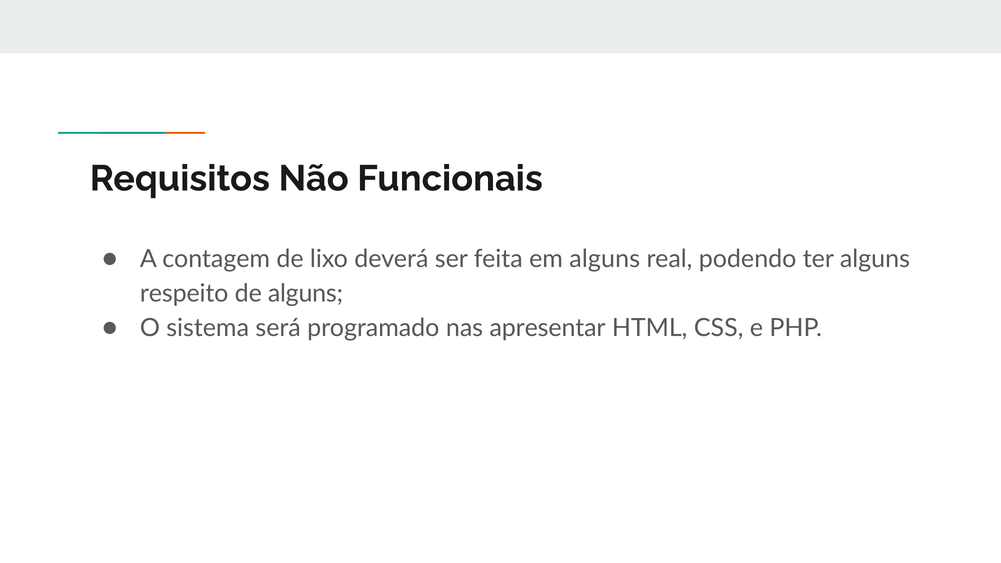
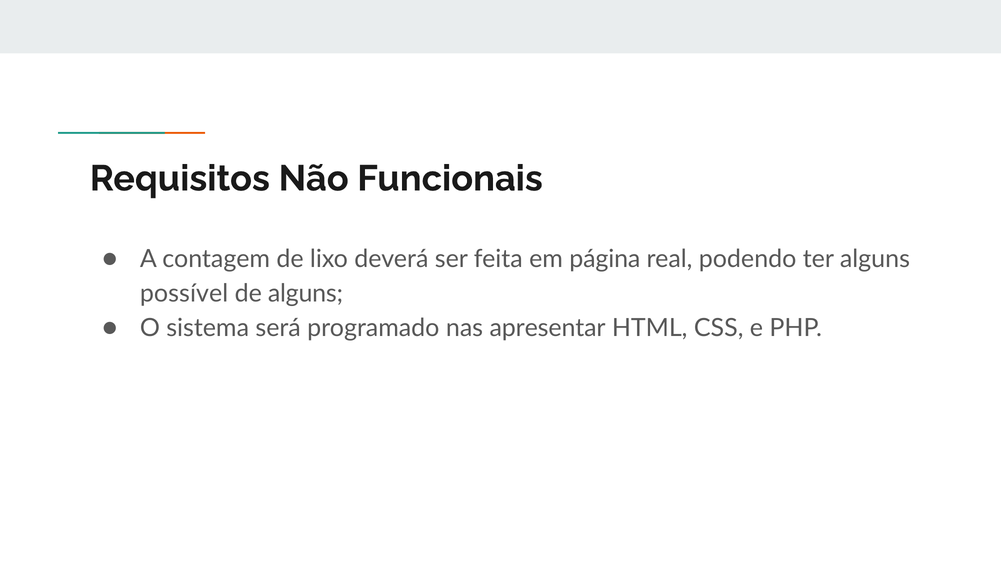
em alguns: alguns -> página
respeito: respeito -> possível
